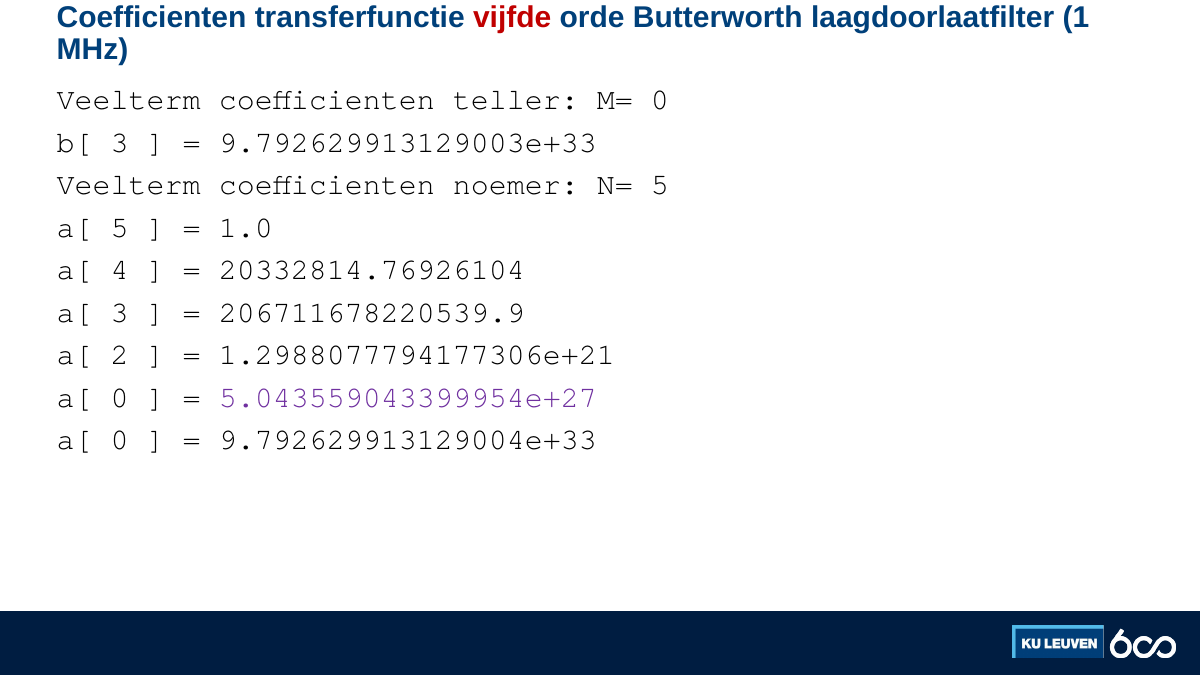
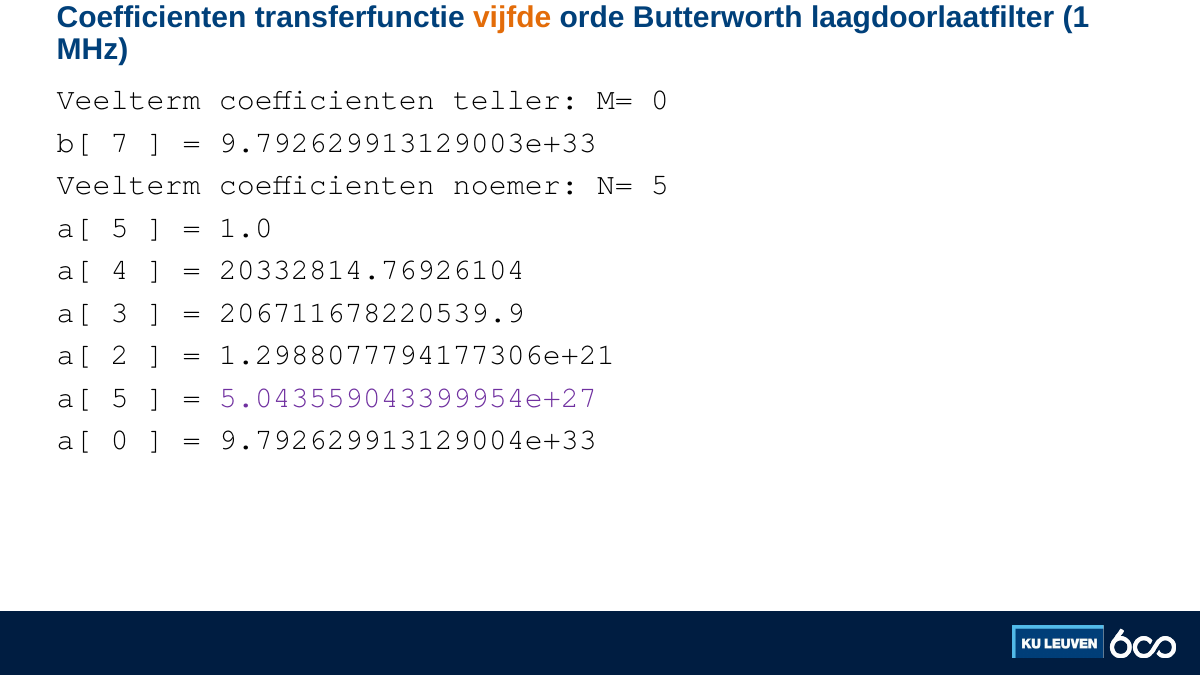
vijfde colour: red -> orange
b[ 3: 3 -> 7
0 at (120, 397): 0 -> 5
